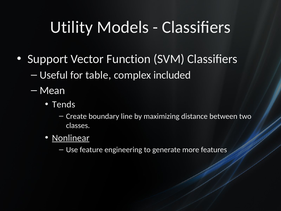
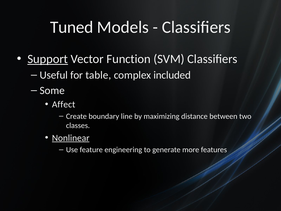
Utility: Utility -> Tuned
Support underline: none -> present
Mean: Mean -> Some
Tends: Tends -> Affect
